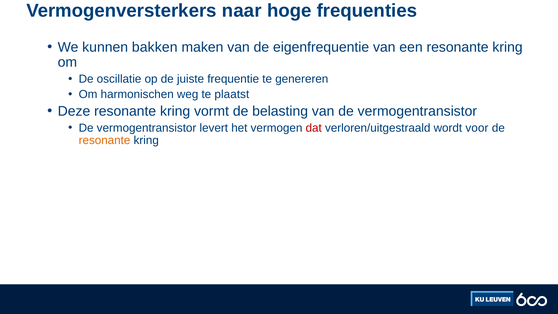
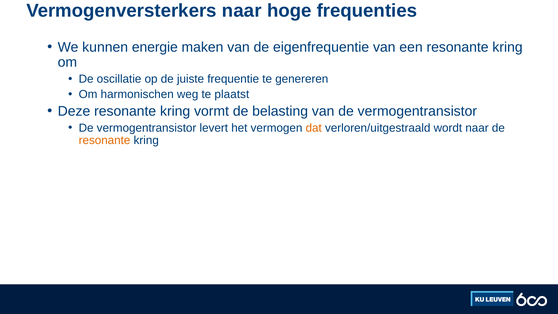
bakken: bakken -> energie
dat colour: red -> orange
wordt voor: voor -> naar
